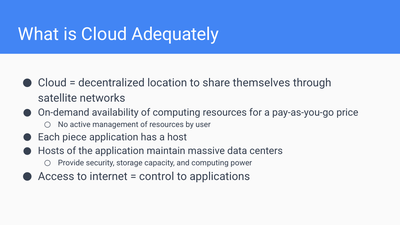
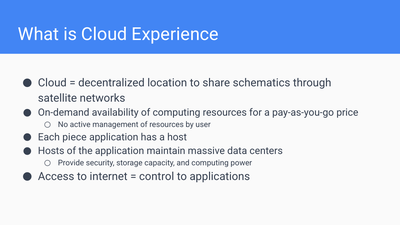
Adequately: Adequately -> Experience
themselves: themselves -> schematics
